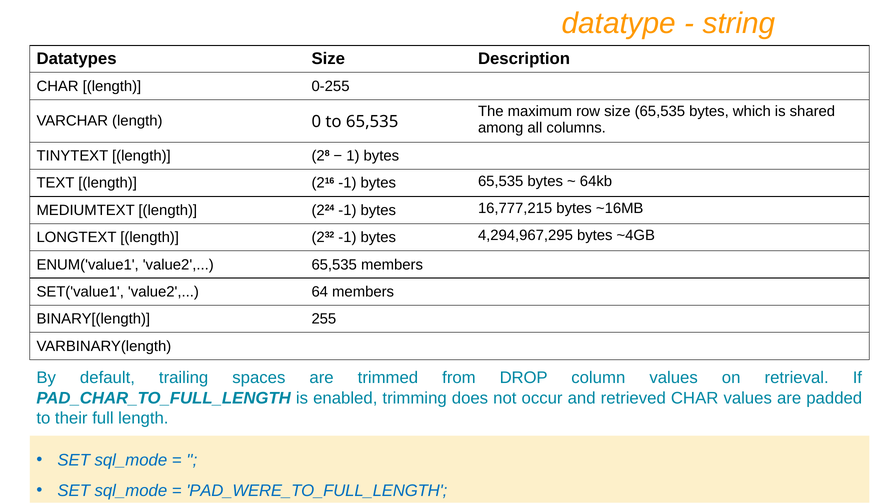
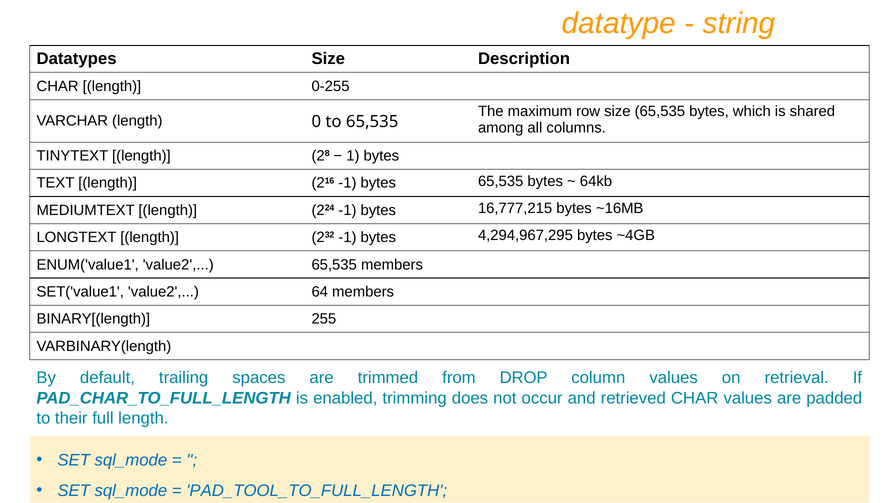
PAD_WERE_TO_FULL_LENGTH: PAD_WERE_TO_FULL_LENGTH -> PAD_TOOL_TO_FULL_LENGTH
